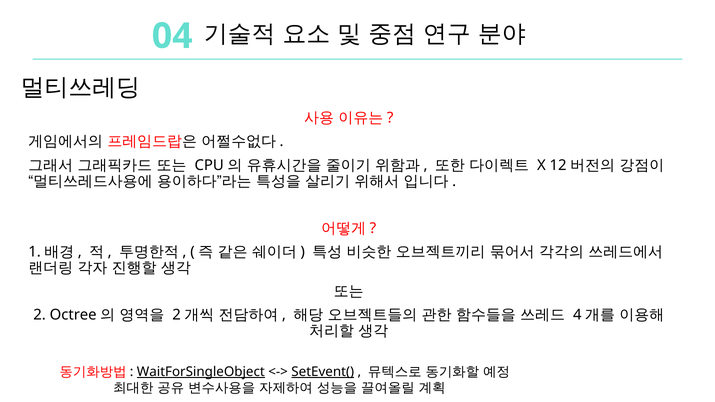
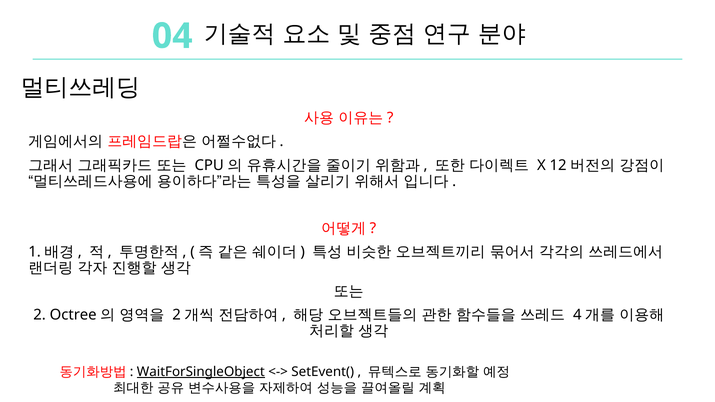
SetEvent( underline: present -> none
